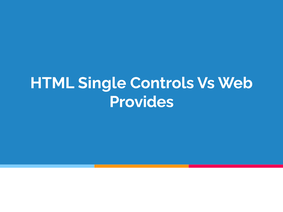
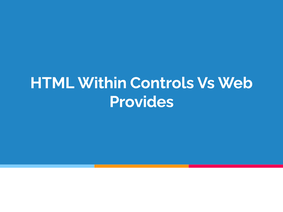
Single: Single -> Within
